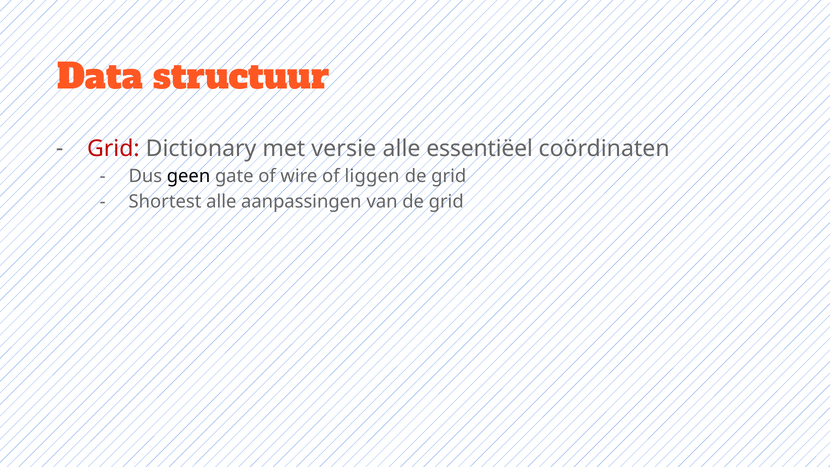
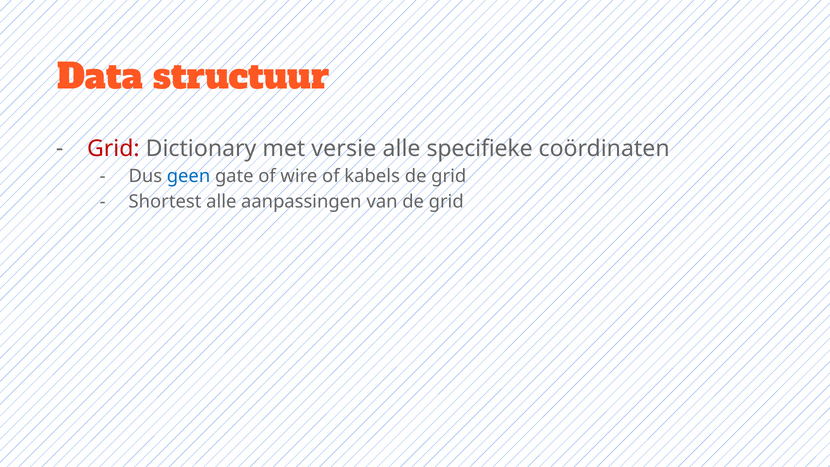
essentiëel: essentiëel -> specifieke
geen colour: black -> blue
liggen: liggen -> kabels
